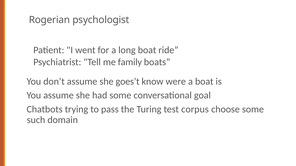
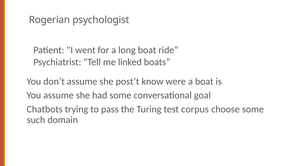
family: family -> linked
goes’t: goes’t -> post’t
